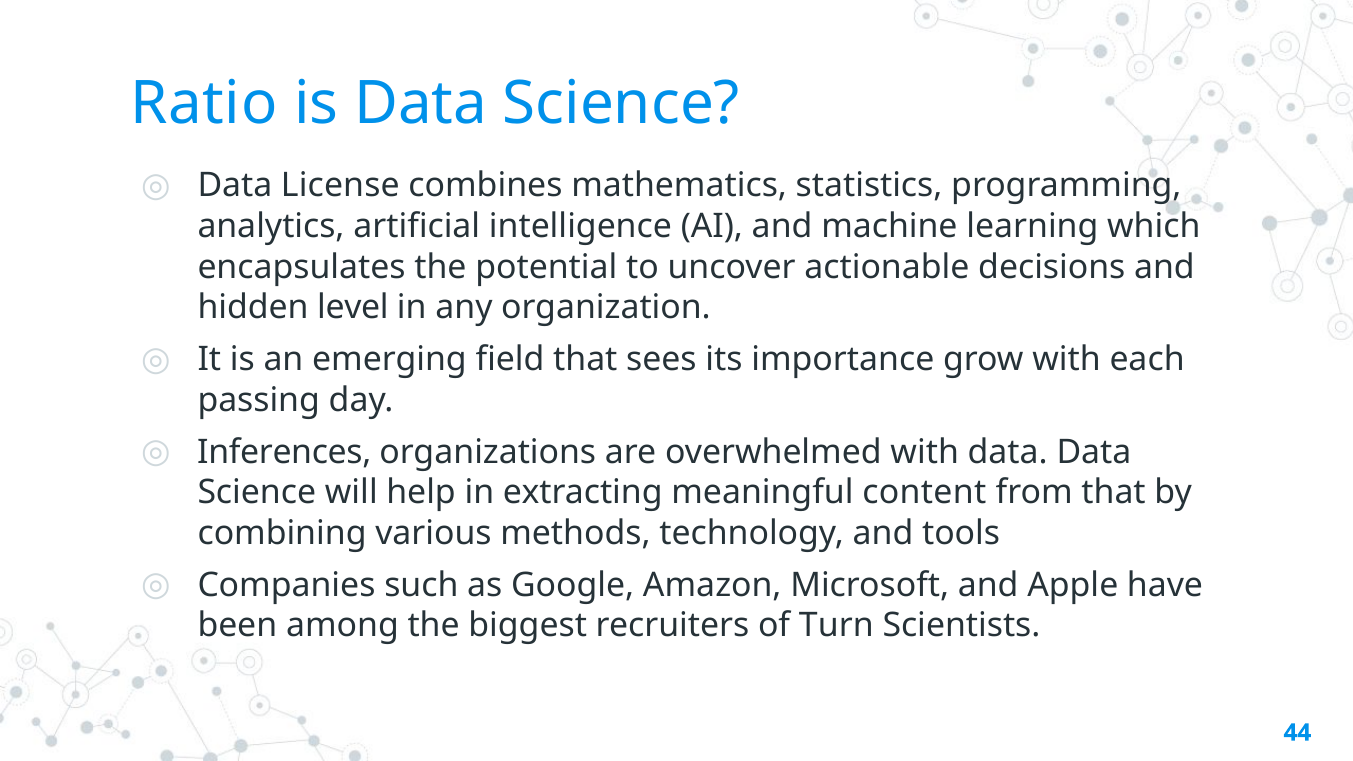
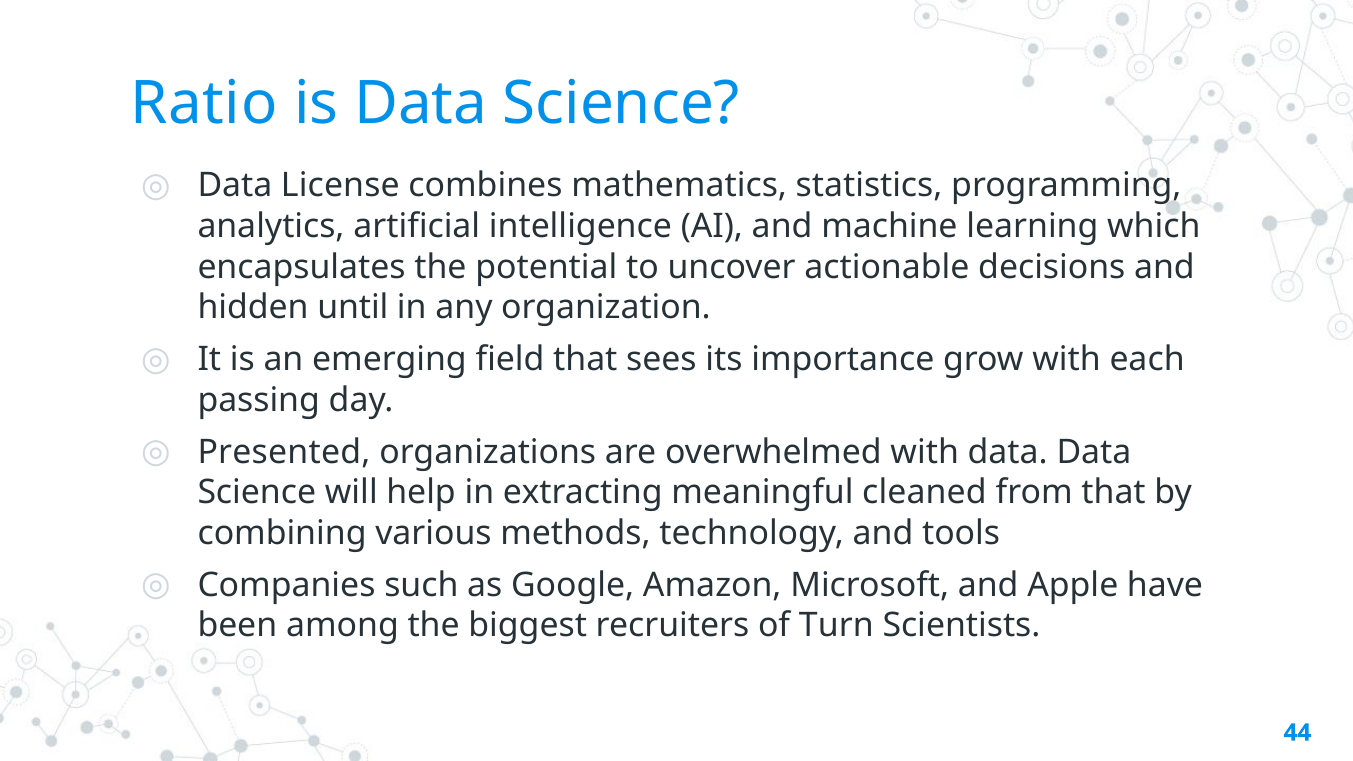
level: level -> until
Inferences: Inferences -> Presented
content: content -> cleaned
